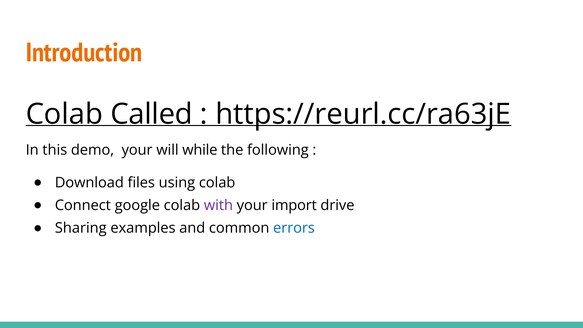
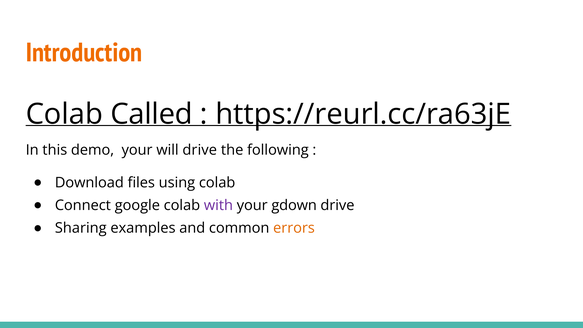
will while: while -> drive
import: import -> gdown
errors colour: blue -> orange
